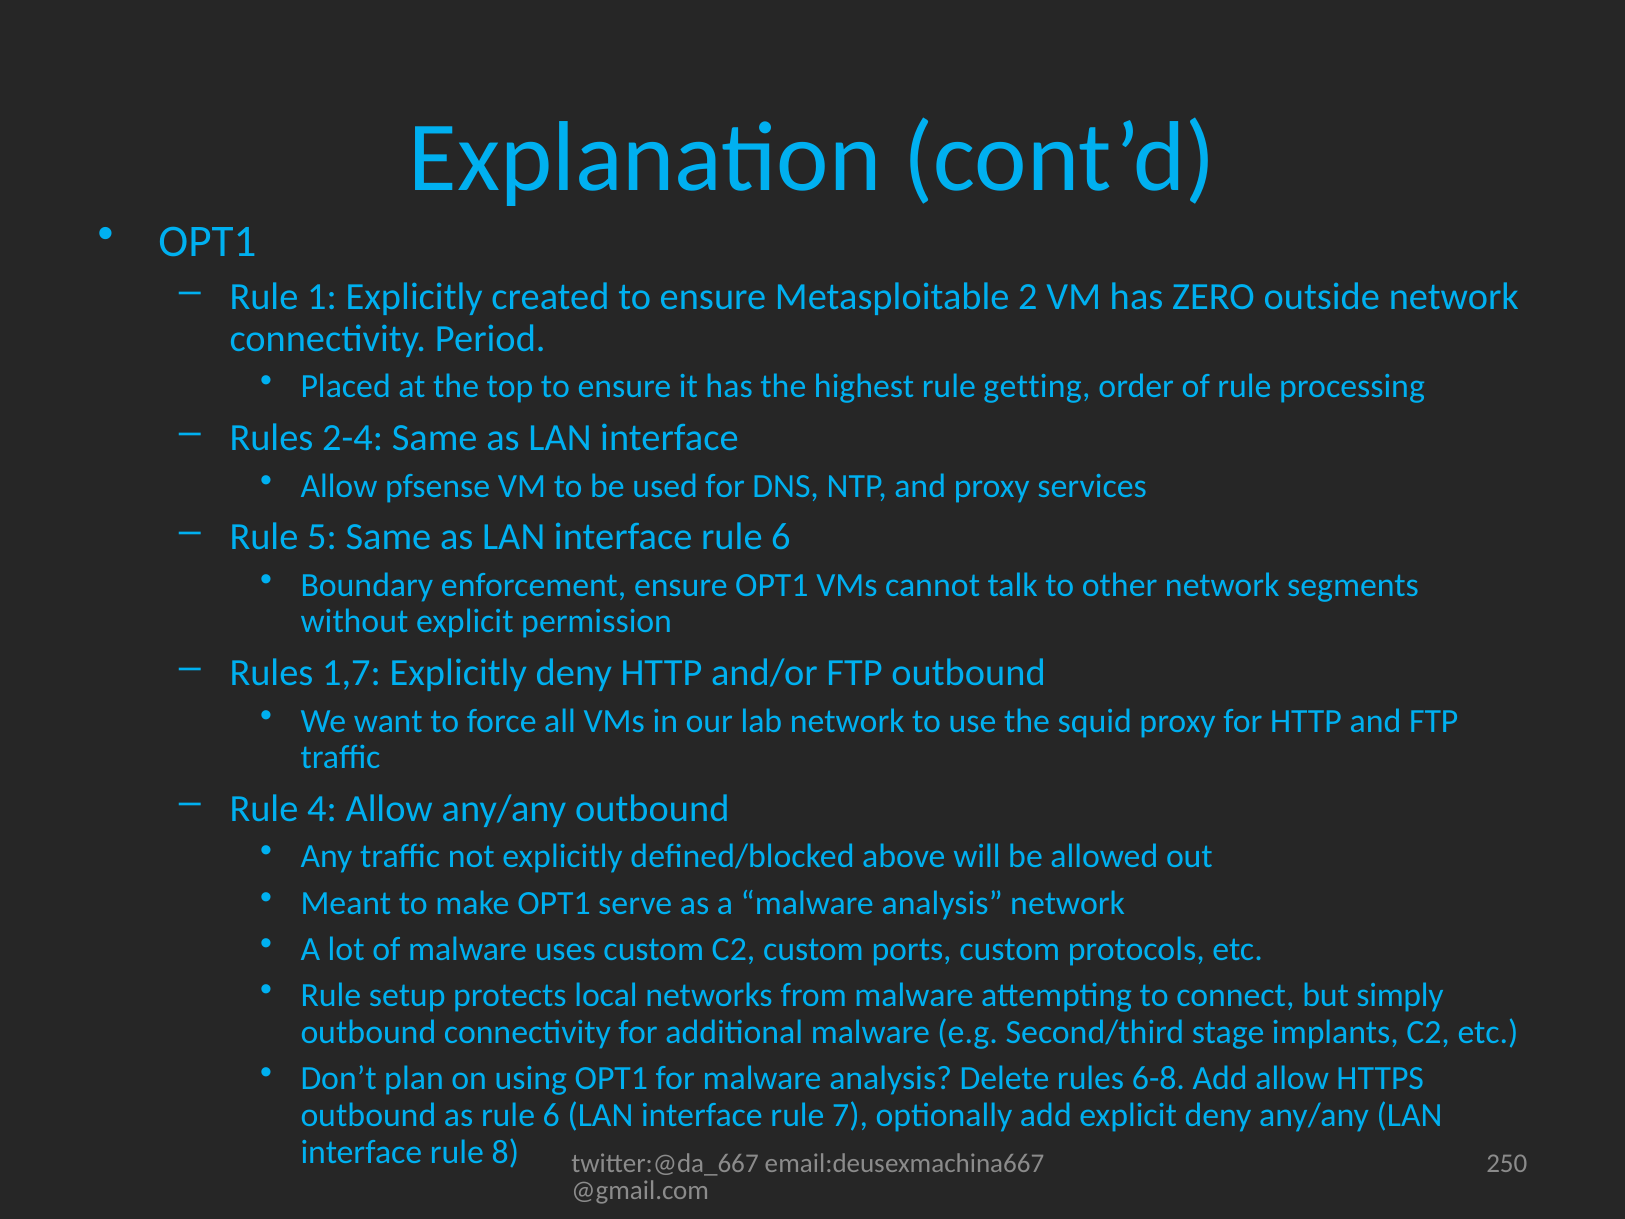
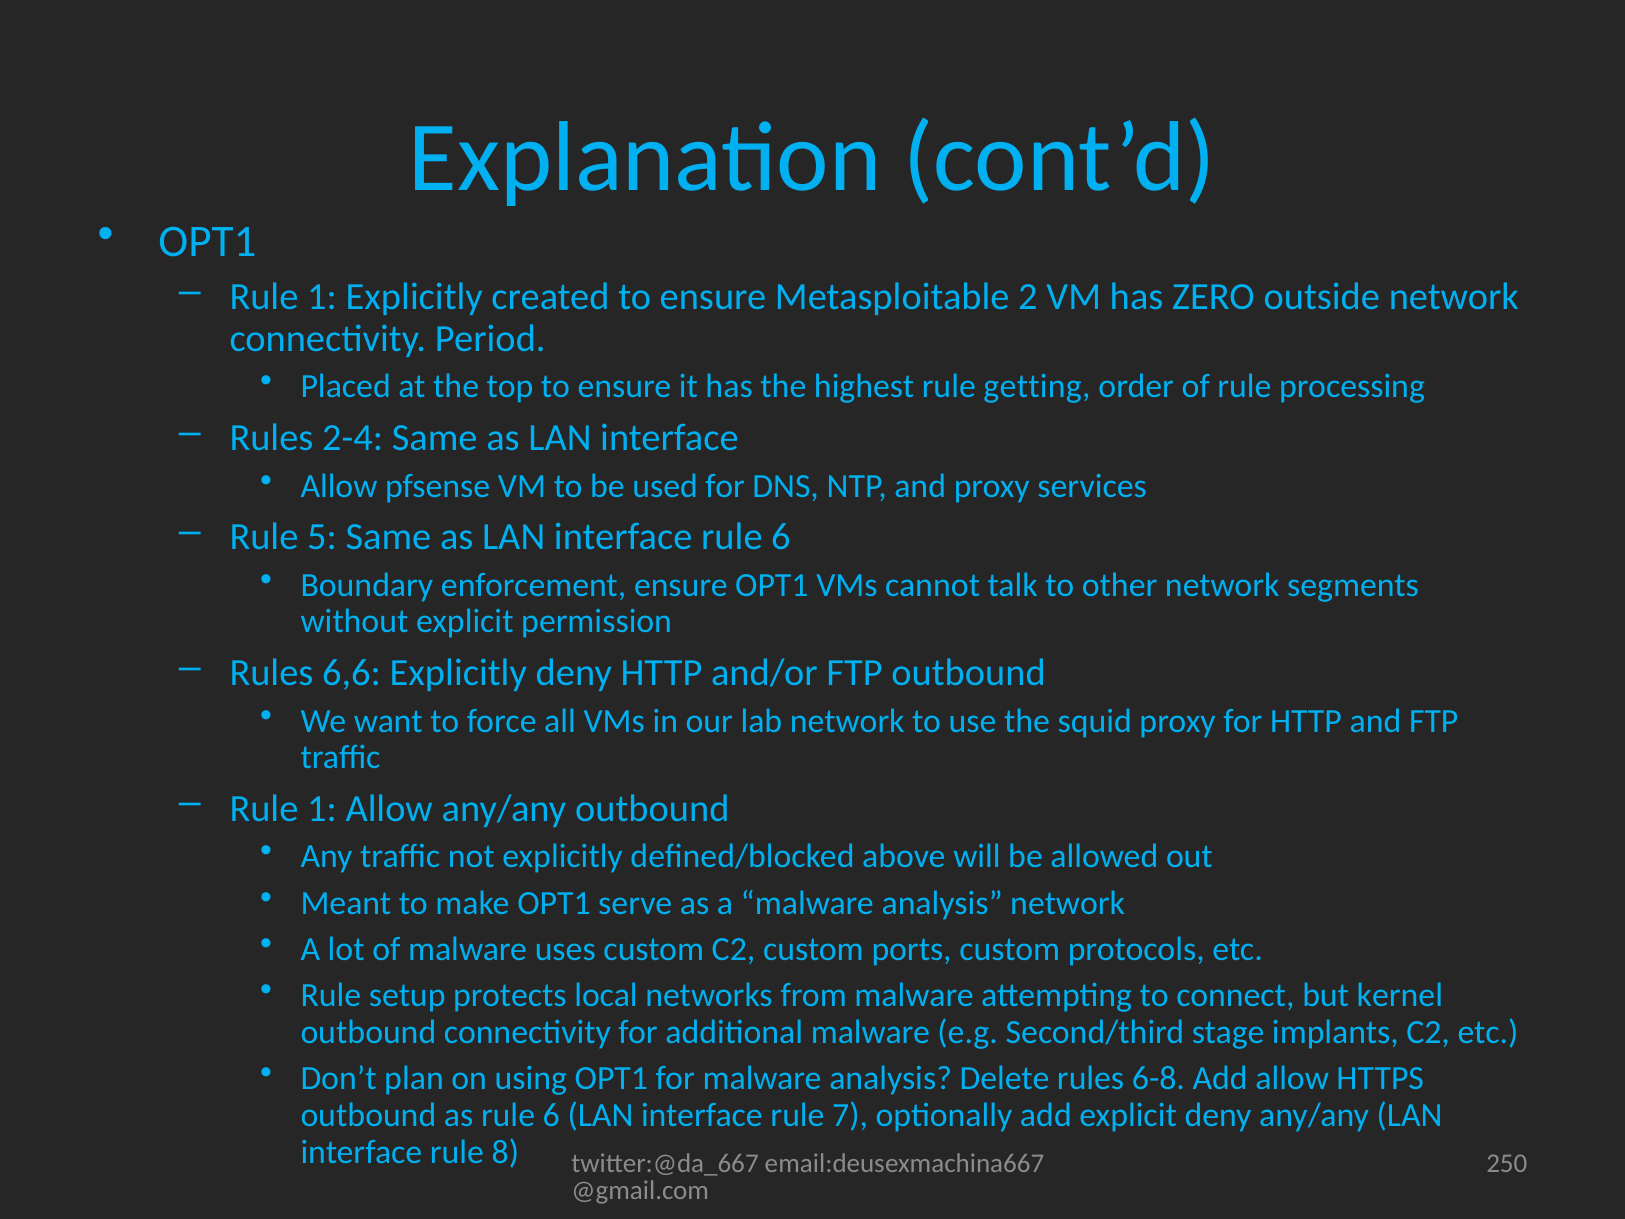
1,7: 1,7 -> 6,6
4 at (322, 808): 4 -> 1
simply: simply -> kernel
